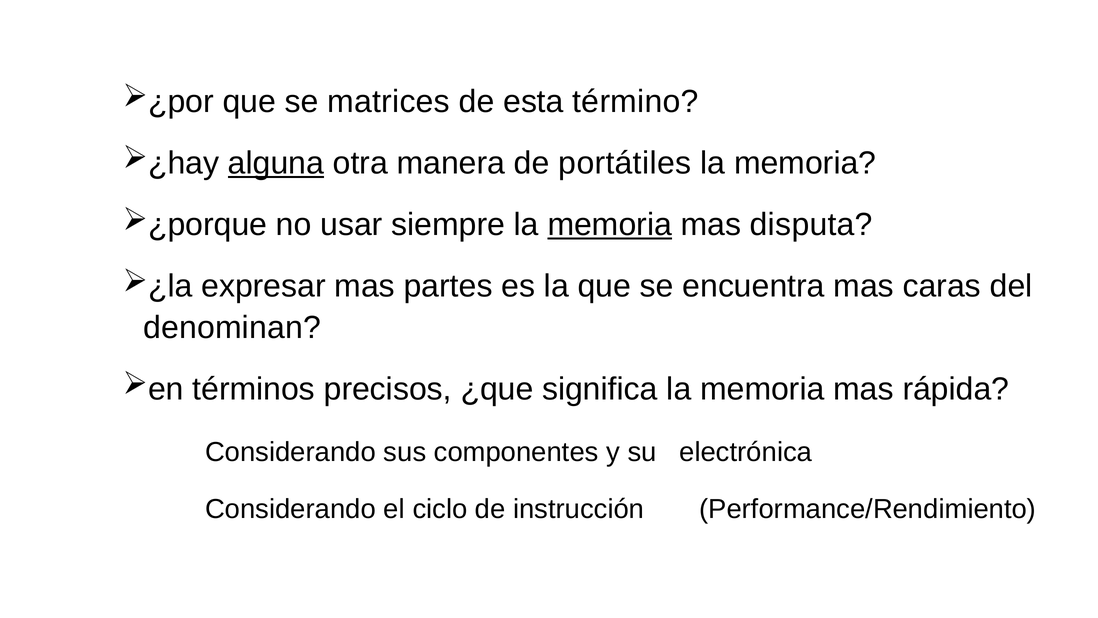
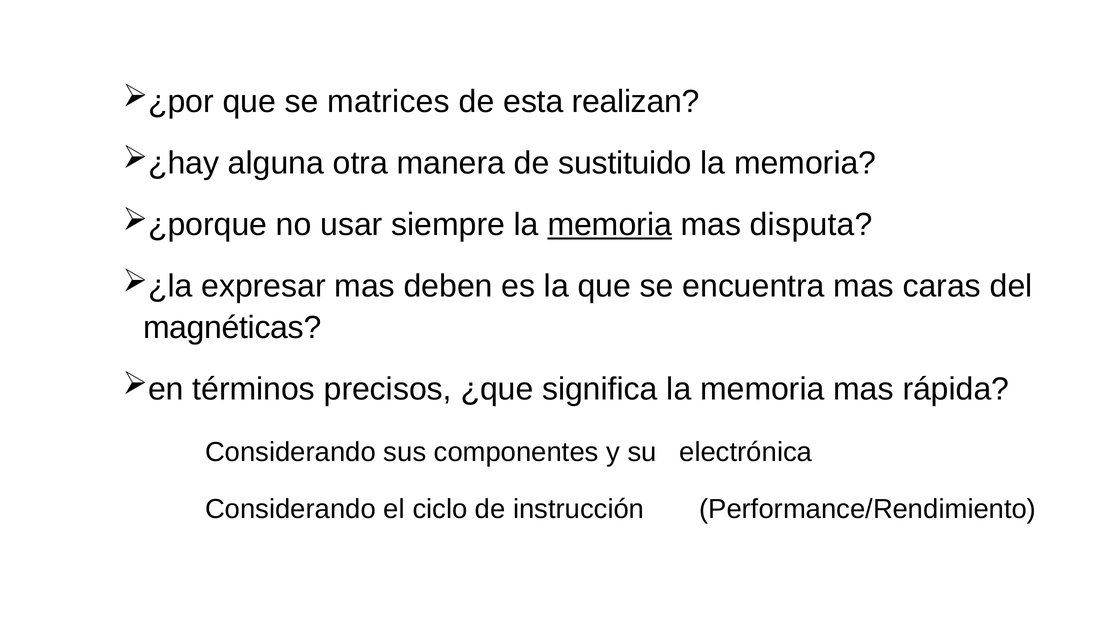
término: término -> realizan
alguna underline: present -> none
portátiles: portátiles -> sustituido
partes: partes -> deben
denominan: denominan -> magnéticas
